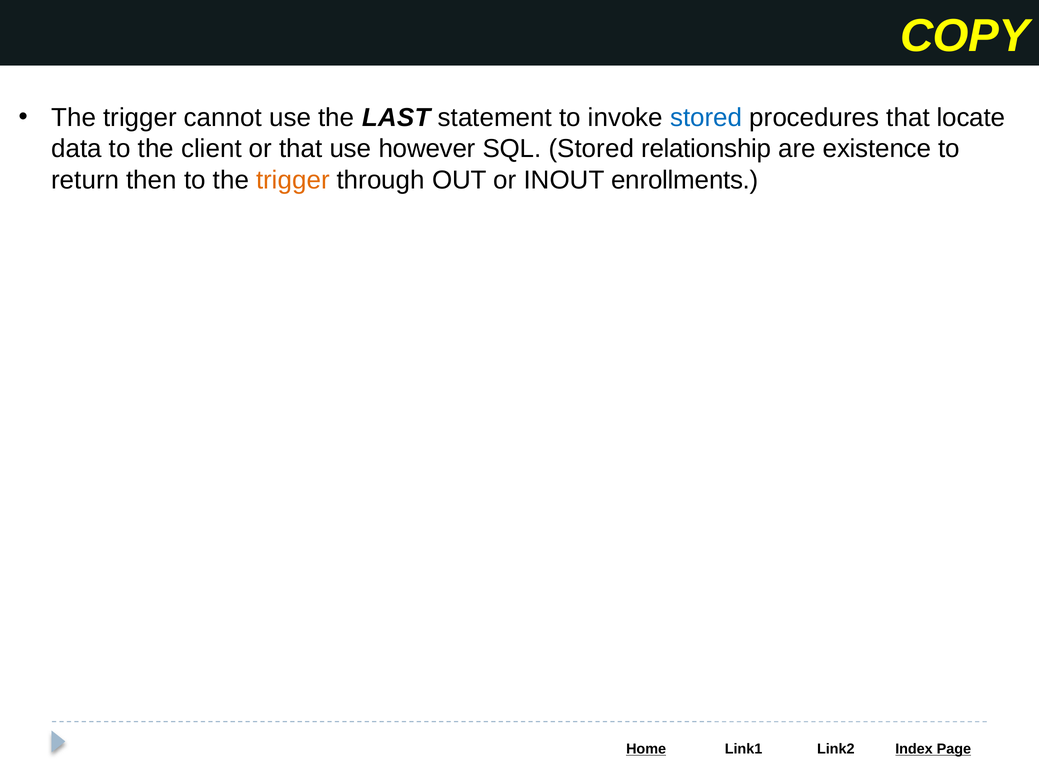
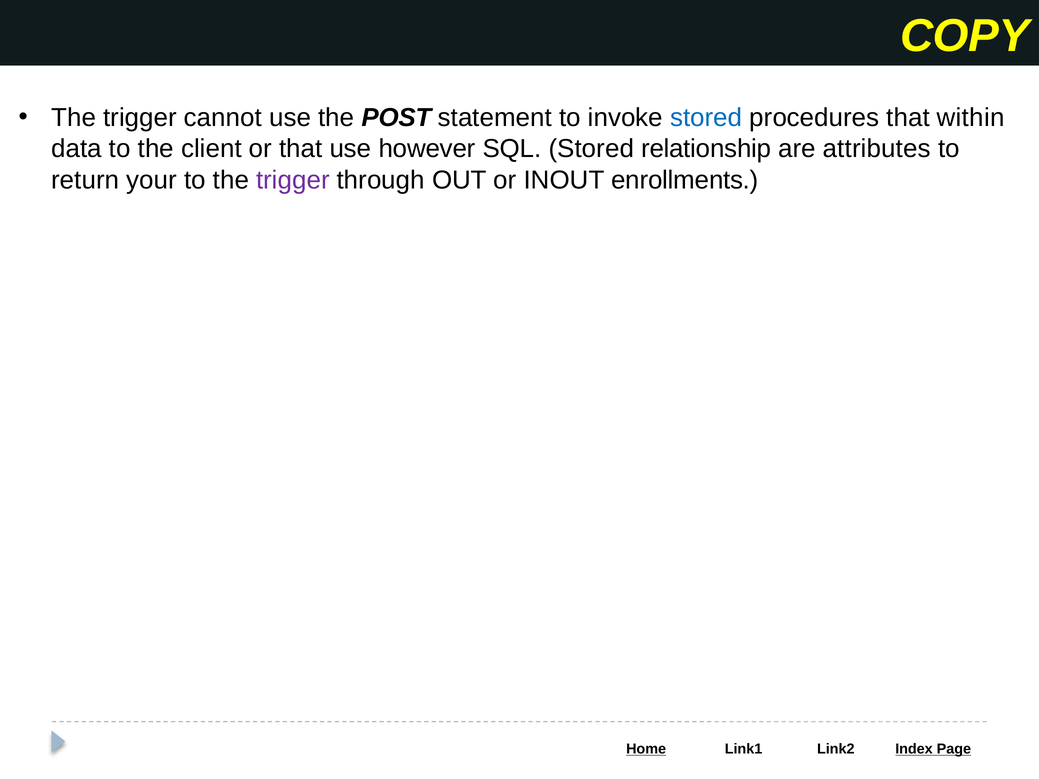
LAST: LAST -> POST
locate: locate -> within
existence: existence -> attributes
then: then -> your
trigger at (293, 180) colour: orange -> purple
